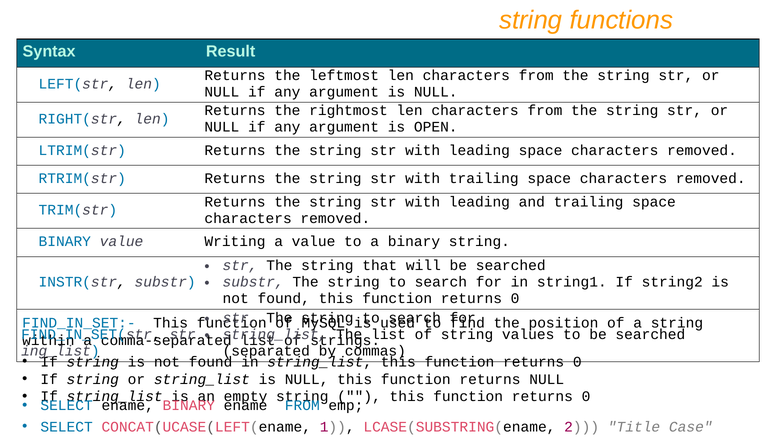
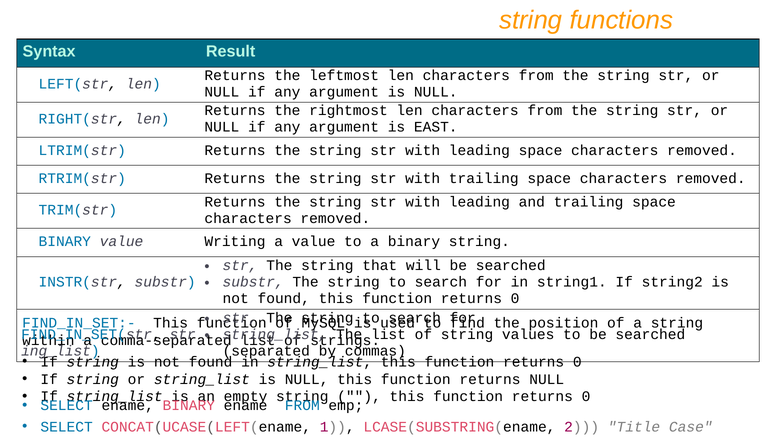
OPEN: OPEN -> EAST
